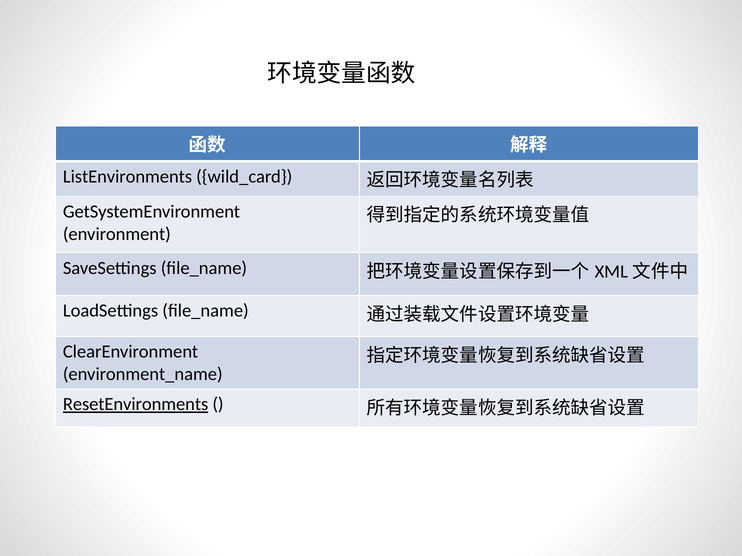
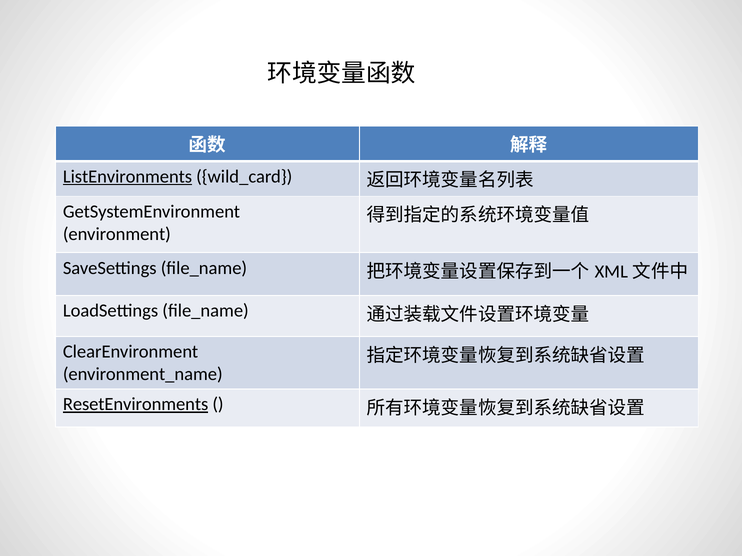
ListEnvironments underline: none -> present
